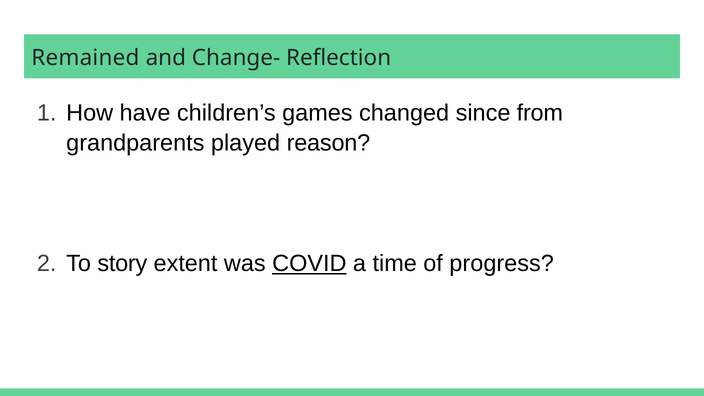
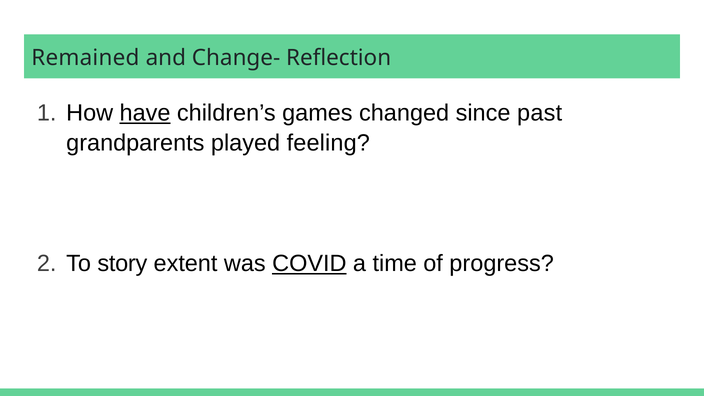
have underline: none -> present
from: from -> past
reason: reason -> feeling
